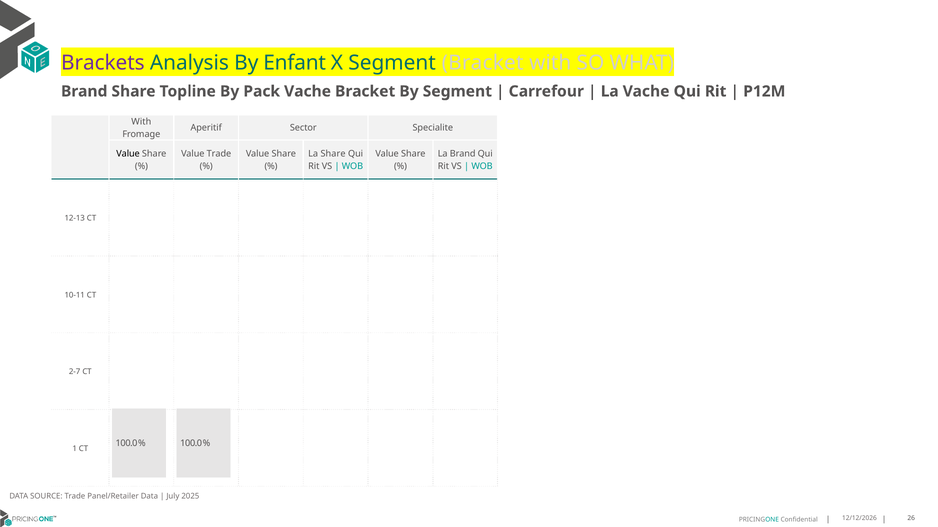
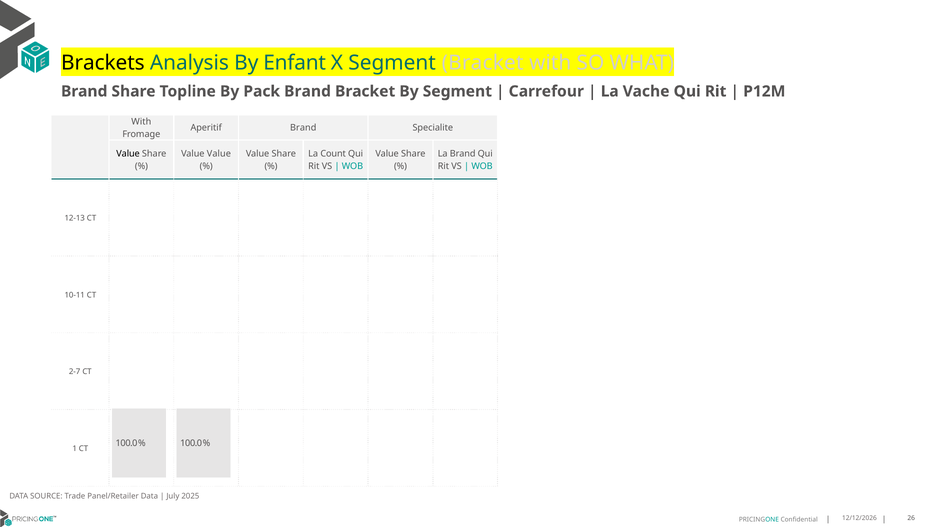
Brackets colour: purple -> black
Pack Vache: Vache -> Brand
Aperitif Sector: Sector -> Brand
Value Trade: Trade -> Value
La Share: Share -> Count
